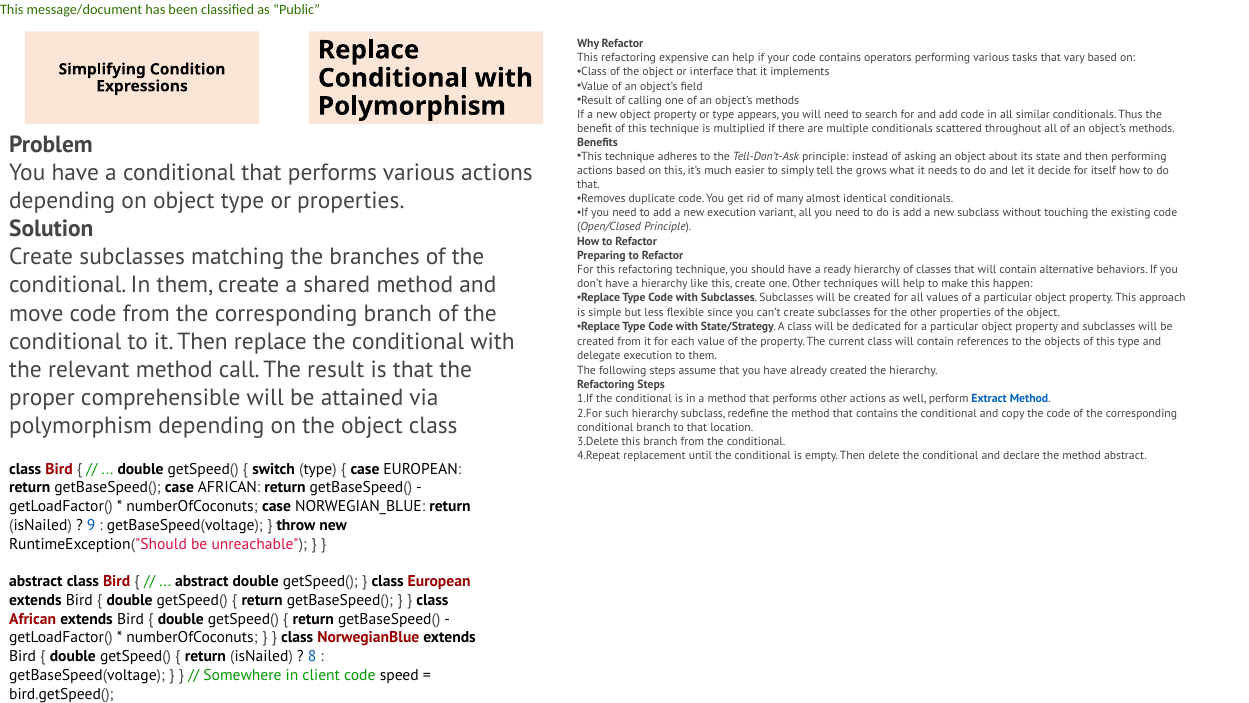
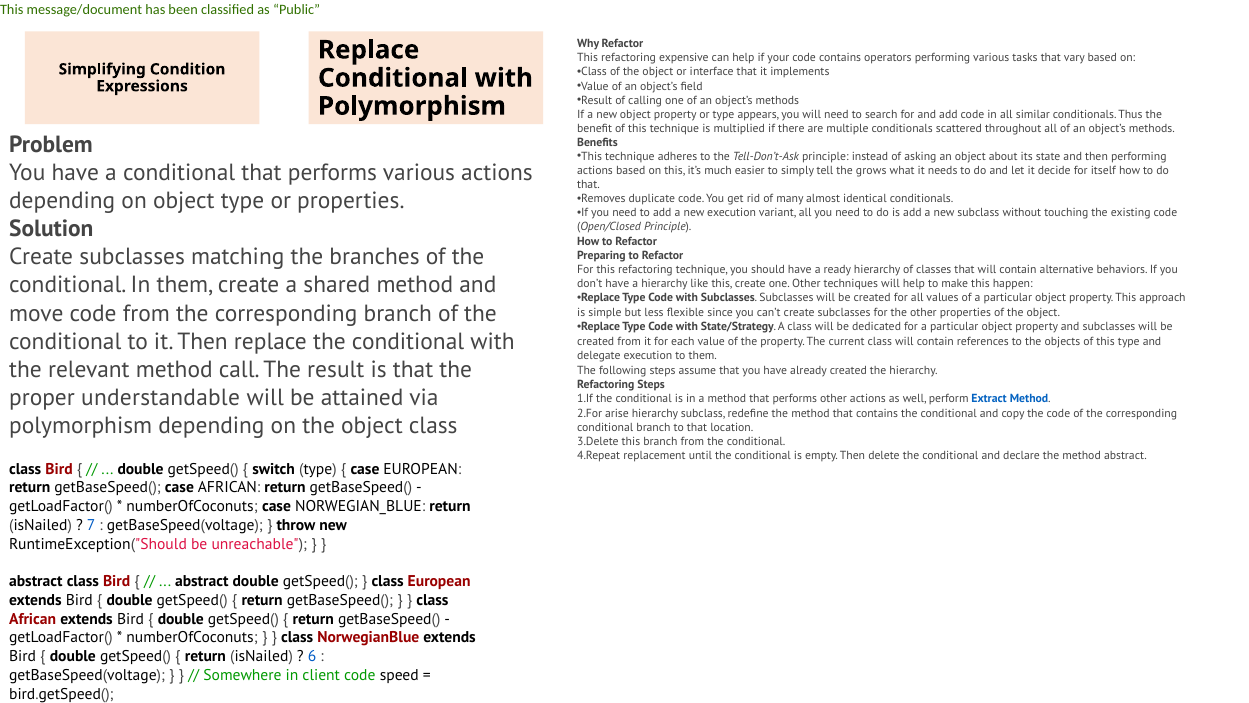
comprehensible: comprehensible -> understandable
such: such -> arise
9: 9 -> 7
8: 8 -> 6
